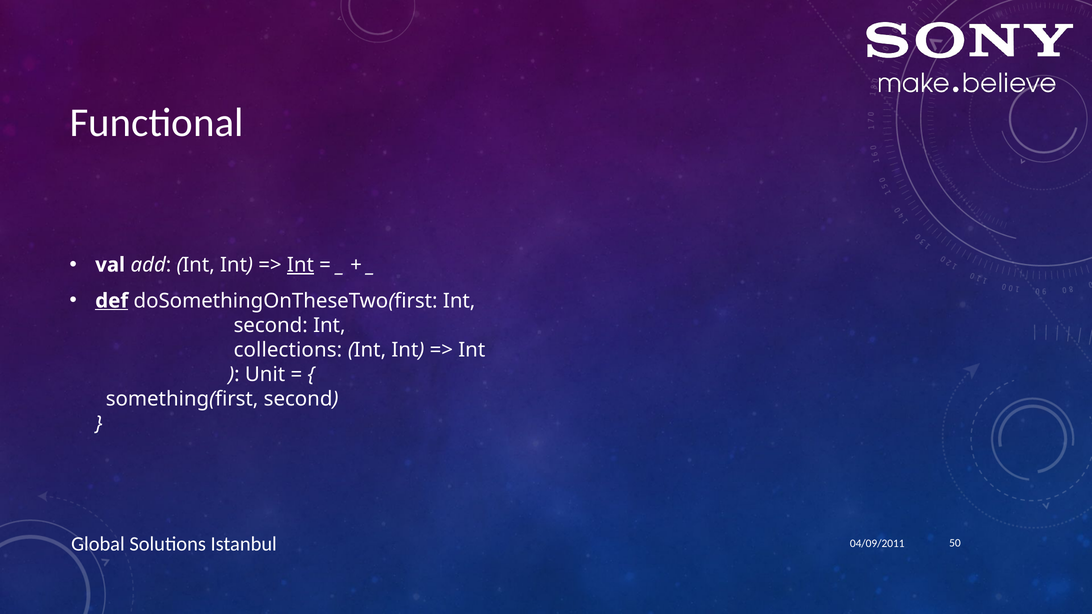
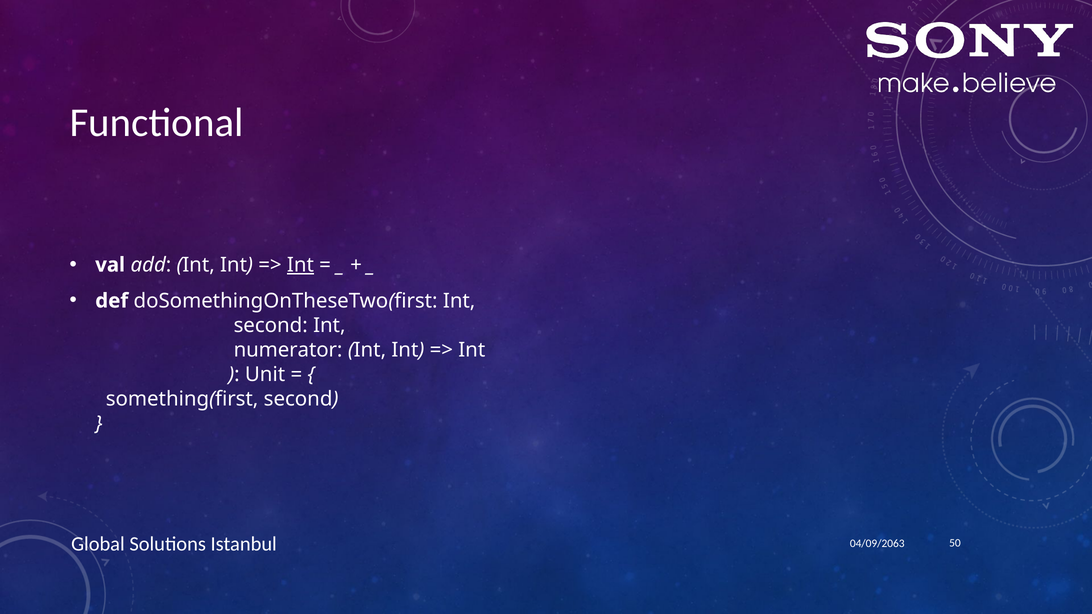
def underline: present -> none
collections: collections -> numerator
04/09/2011: 04/09/2011 -> 04/09/2063
